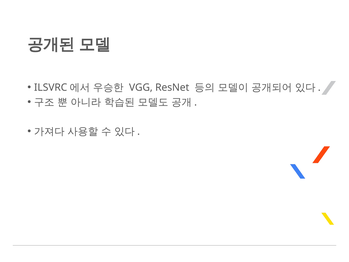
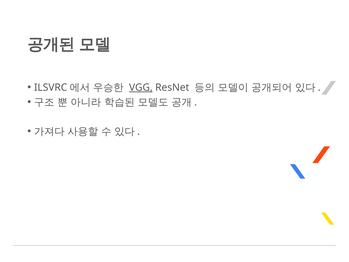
VGG underline: none -> present
